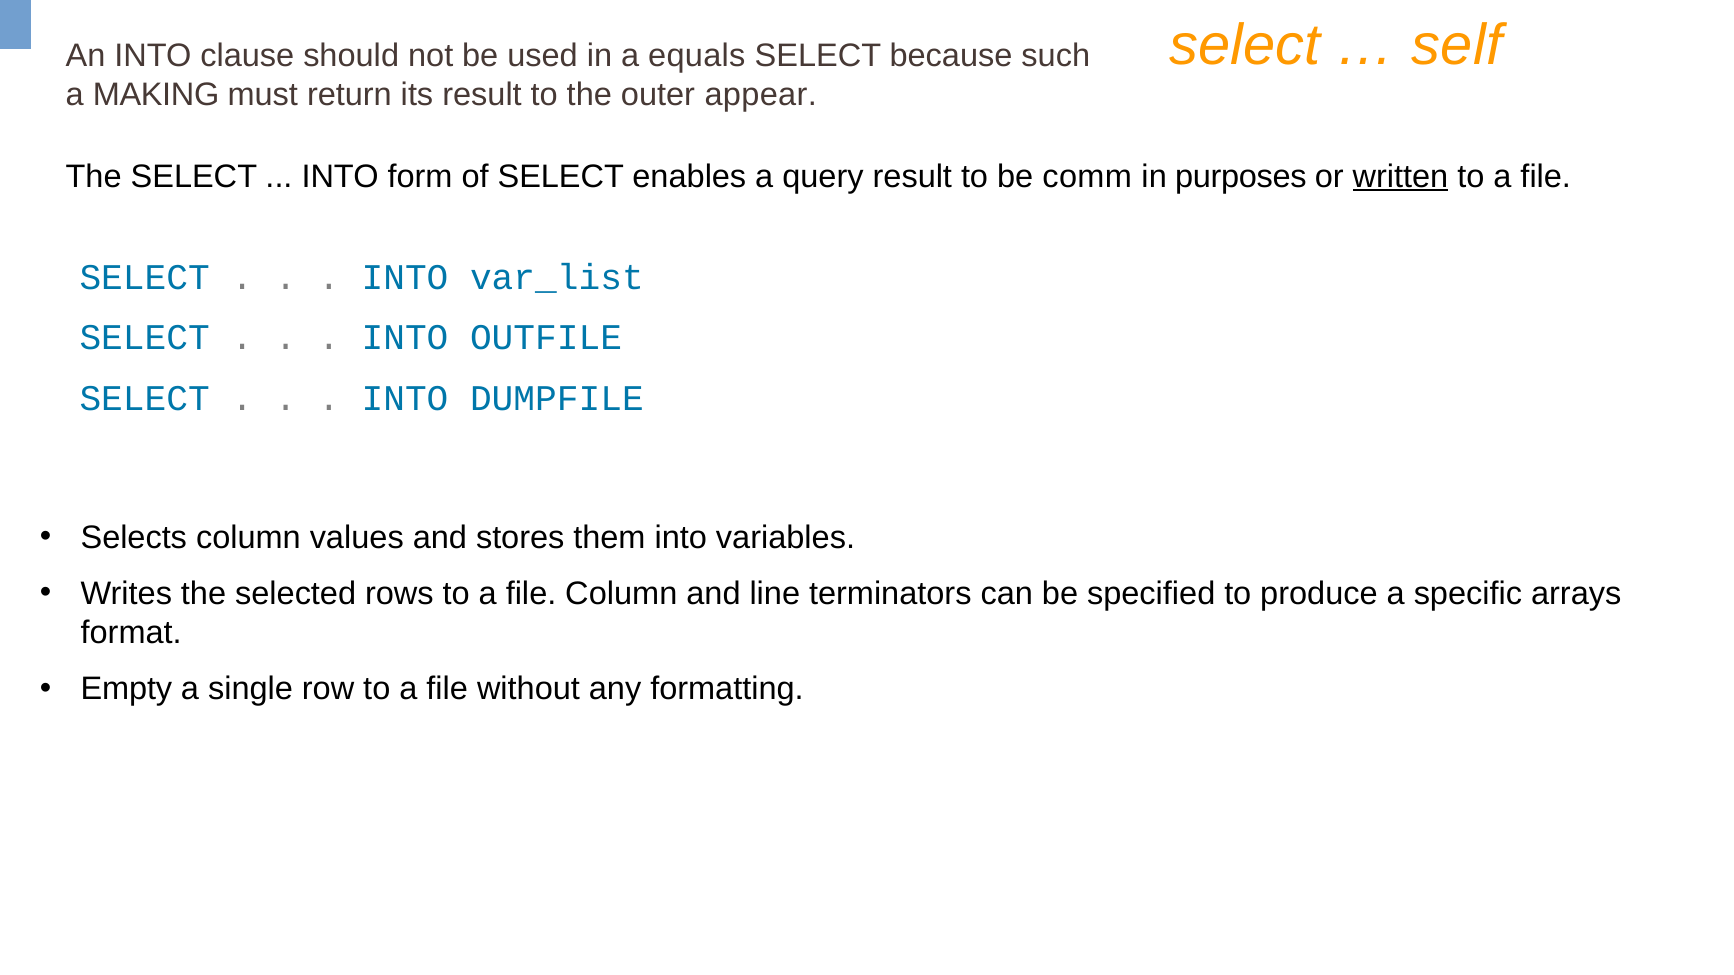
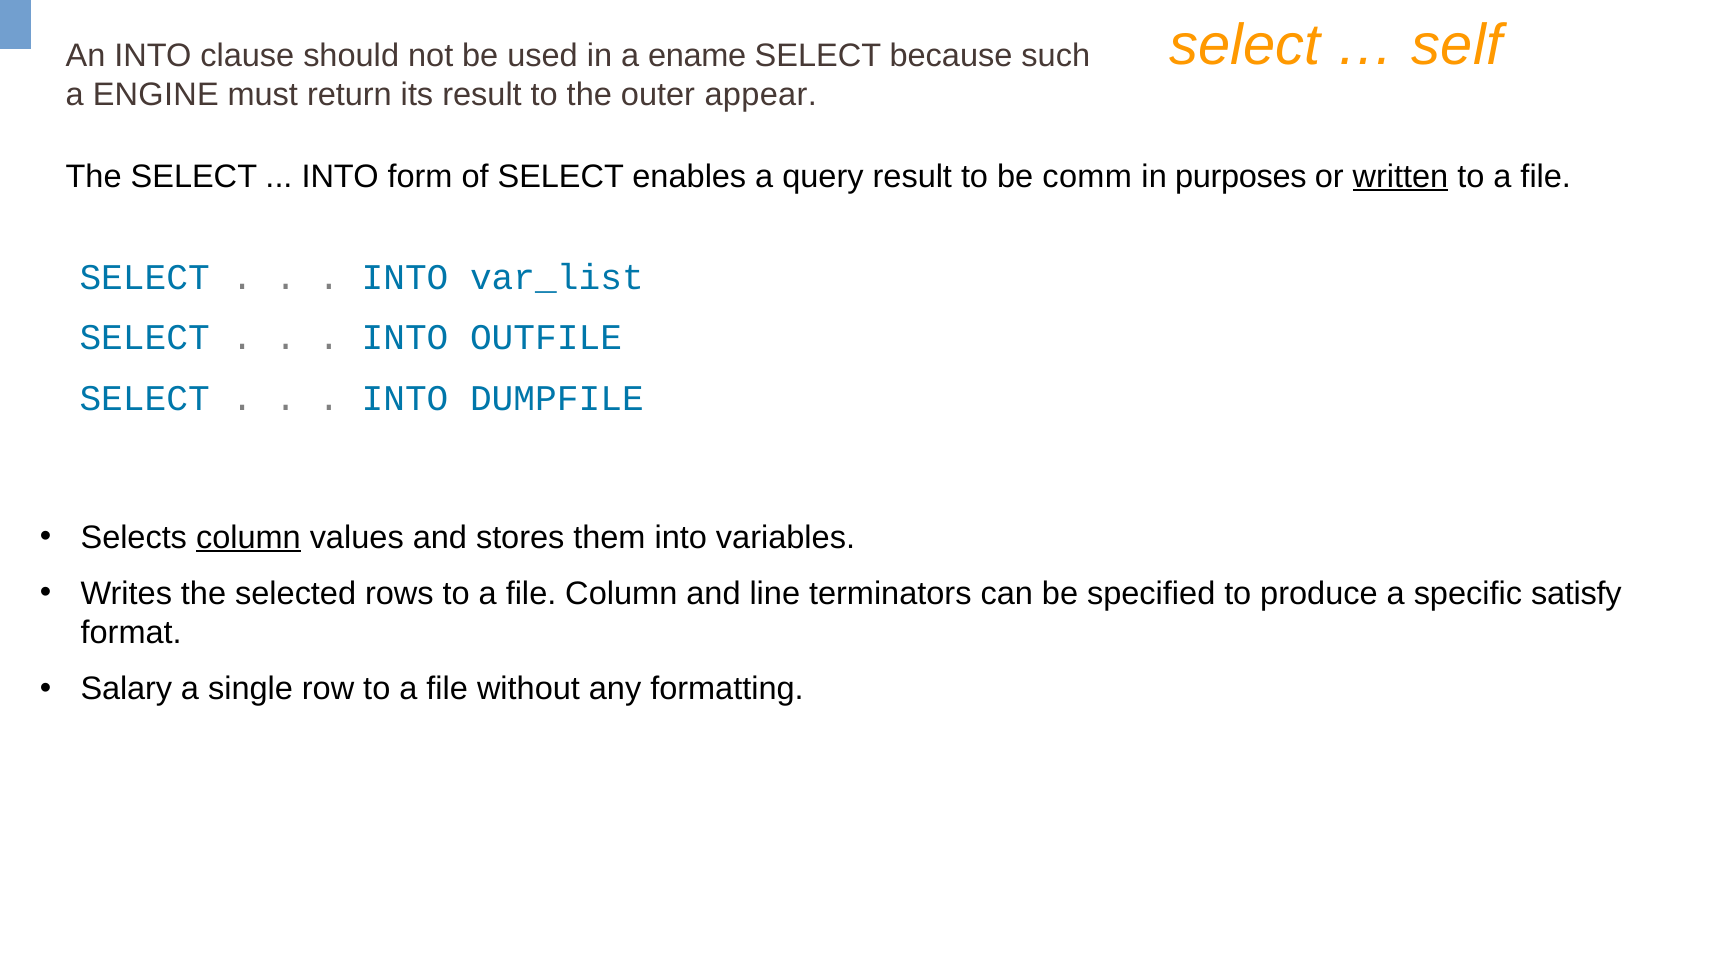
equals: equals -> ename
MAKING: MAKING -> ENGINE
column at (248, 538) underline: none -> present
arrays: arrays -> satisfy
Empty: Empty -> Salary
